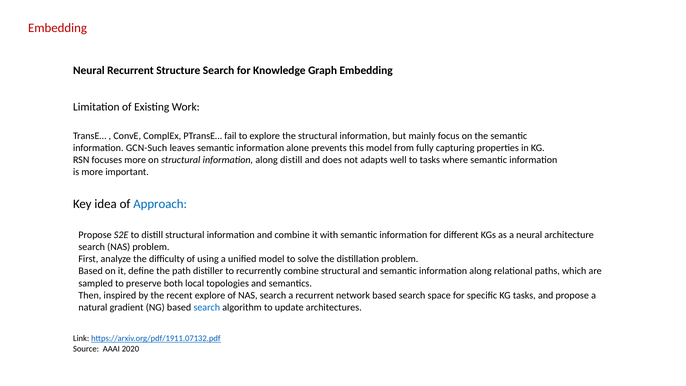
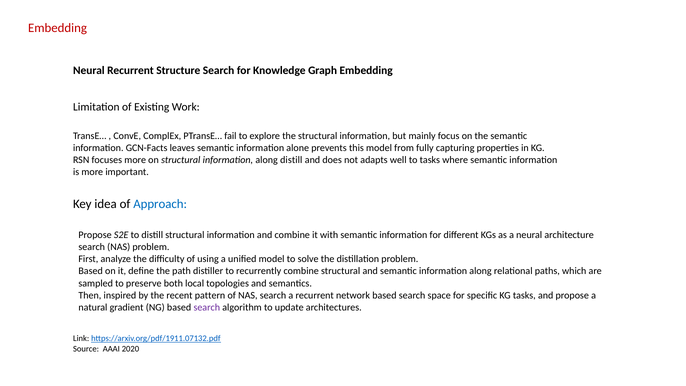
GCN-Such: GCN-Such -> GCN-Facts
recent explore: explore -> pattern
search at (207, 307) colour: blue -> purple
